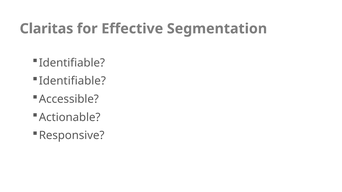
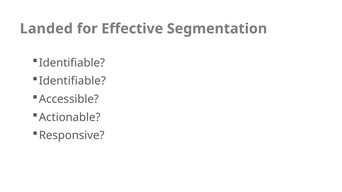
Claritas: Claritas -> Landed
